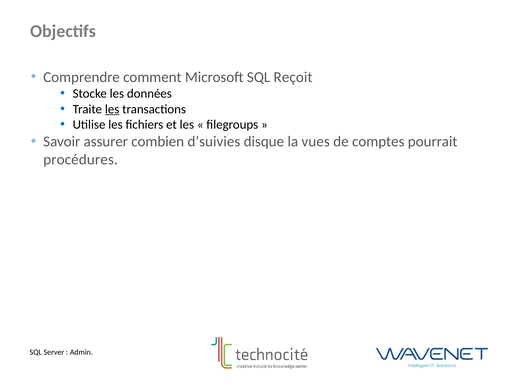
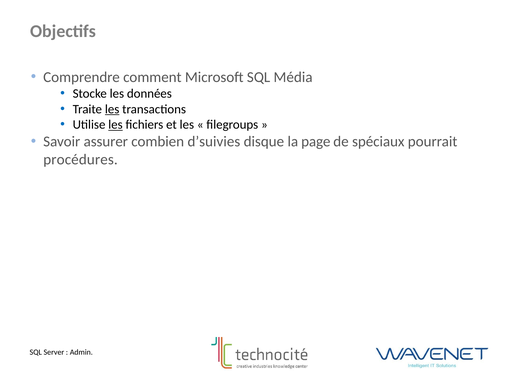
Reçoit: Reçoit -> Média
les at (115, 124) underline: none -> present
vues: vues -> page
comptes: comptes -> spéciaux
